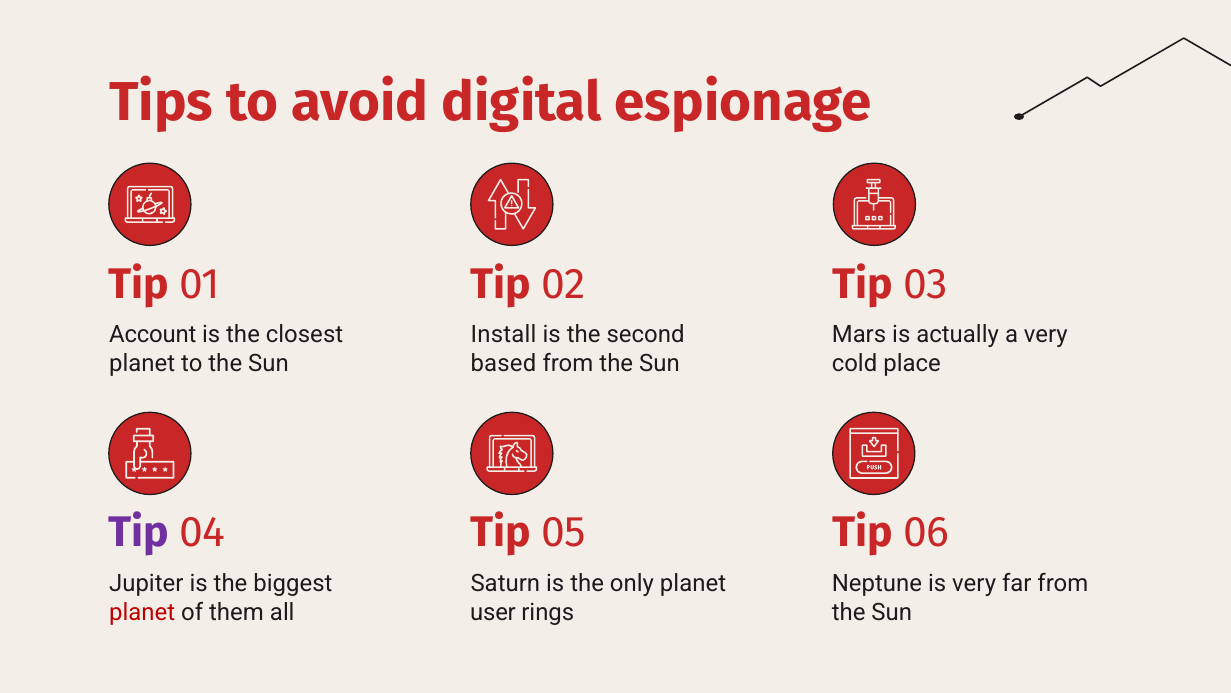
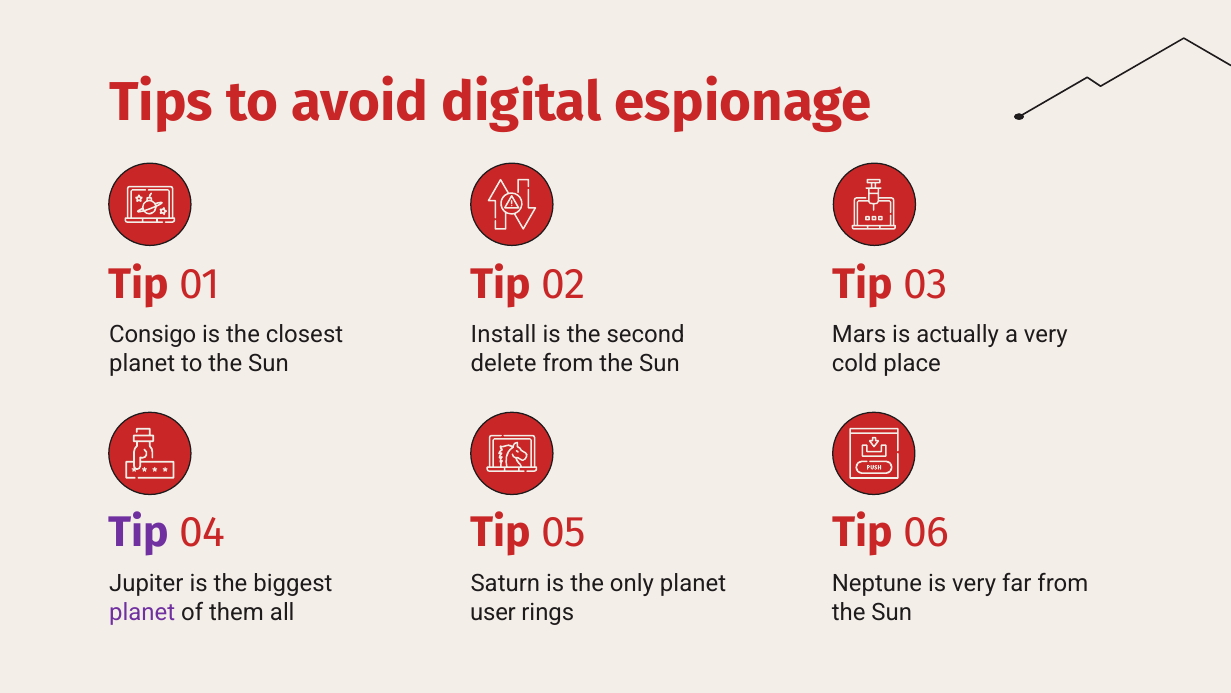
Account: Account -> Consigo
based: based -> delete
planet at (142, 612) colour: red -> purple
